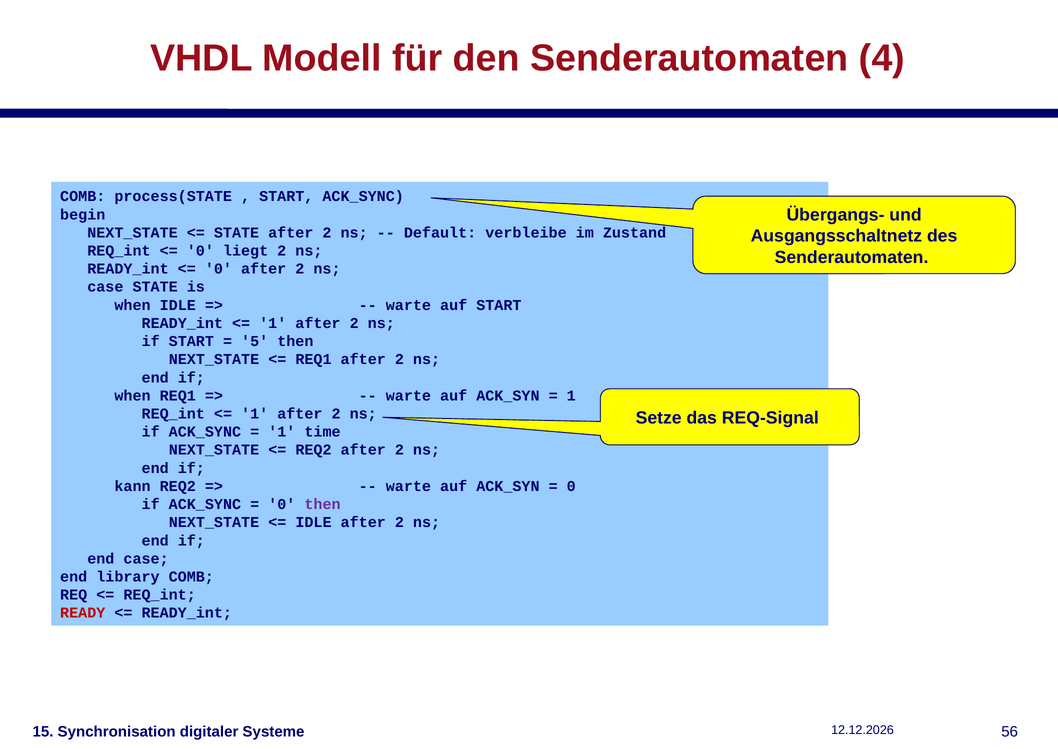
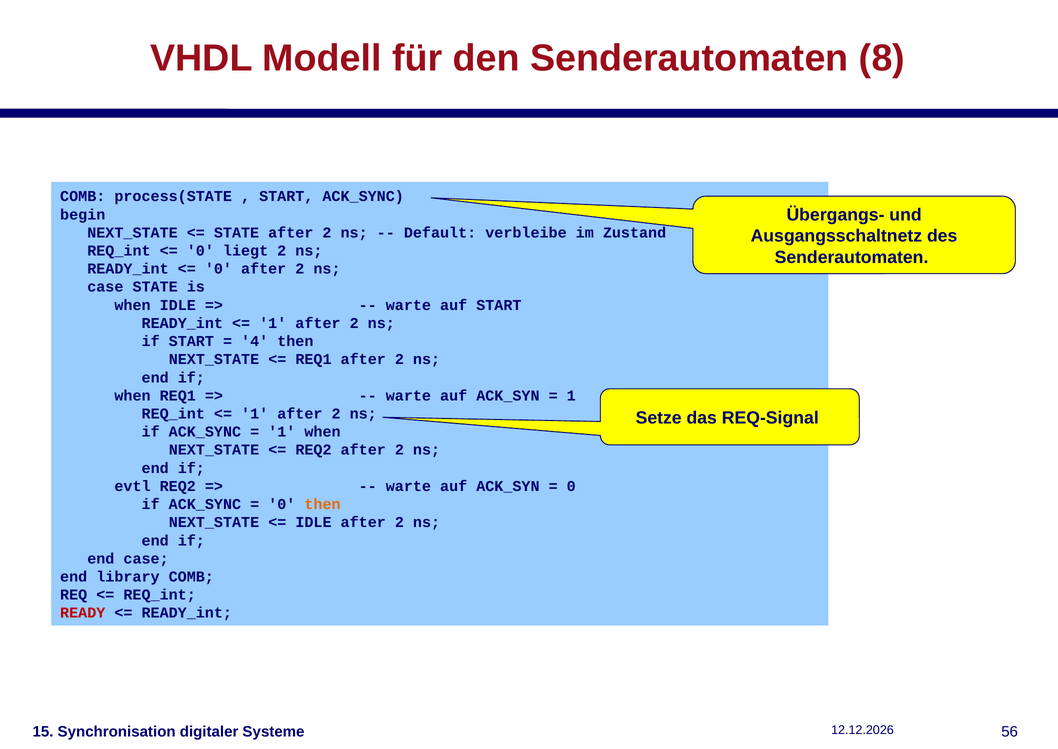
4: 4 -> 8
5: 5 -> 4
1 time: time -> when
kann: kann -> evtl
then at (323, 504) colour: purple -> orange
